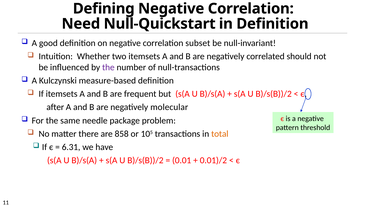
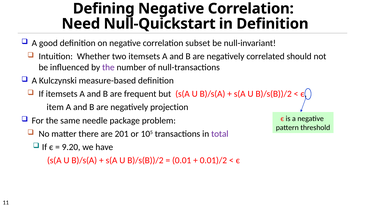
after: after -> item
molecular: molecular -> projection
858: 858 -> 201
total colour: orange -> purple
6.31: 6.31 -> 9.20
